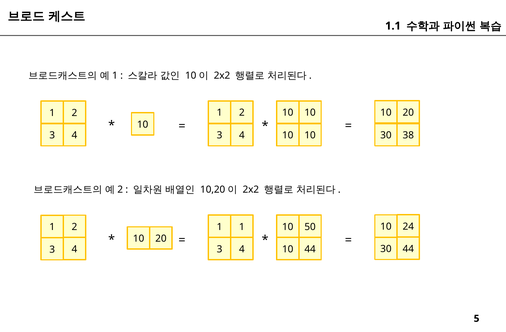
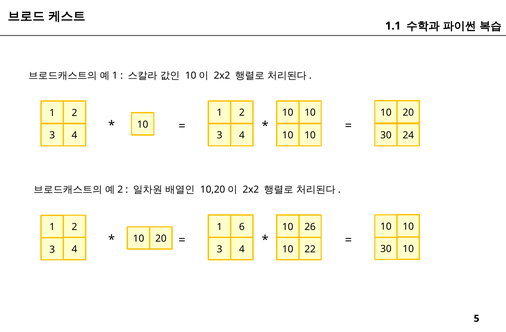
38: 38 -> 24
24 at (408, 227): 24 -> 10
1 1: 1 -> 6
50: 50 -> 26
30 44: 44 -> 10
10 44: 44 -> 22
